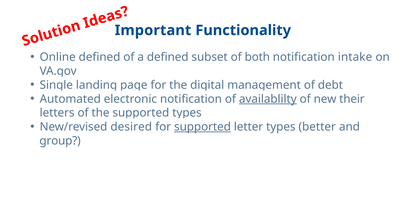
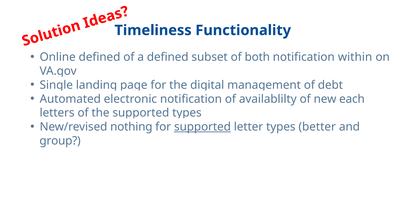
Important: Important -> Timeliness
intake: intake -> within
availablilty underline: present -> none
their: their -> each
desired: desired -> nothing
